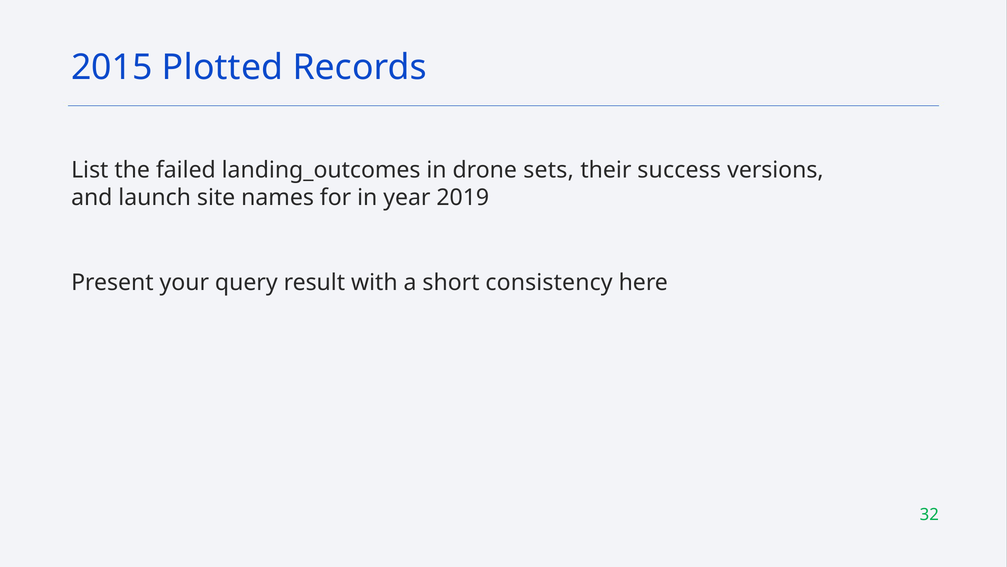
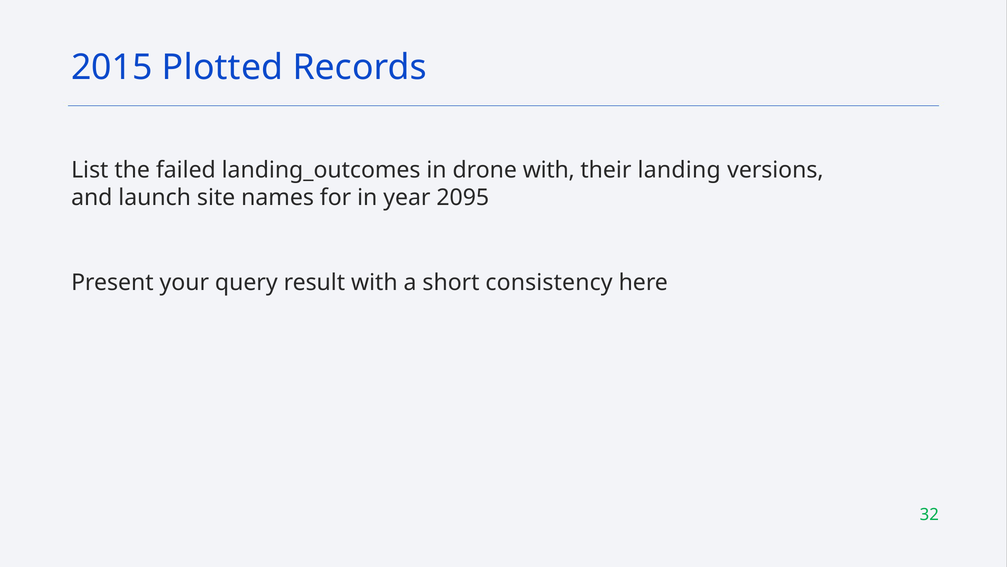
drone sets: sets -> with
success: success -> landing
2019: 2019 -> 2095
